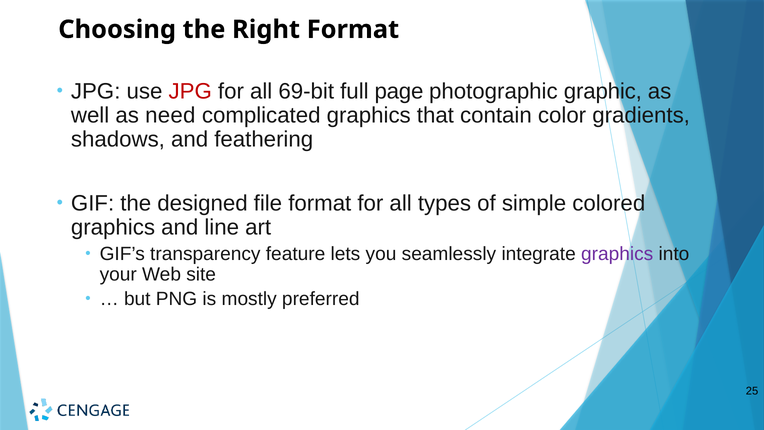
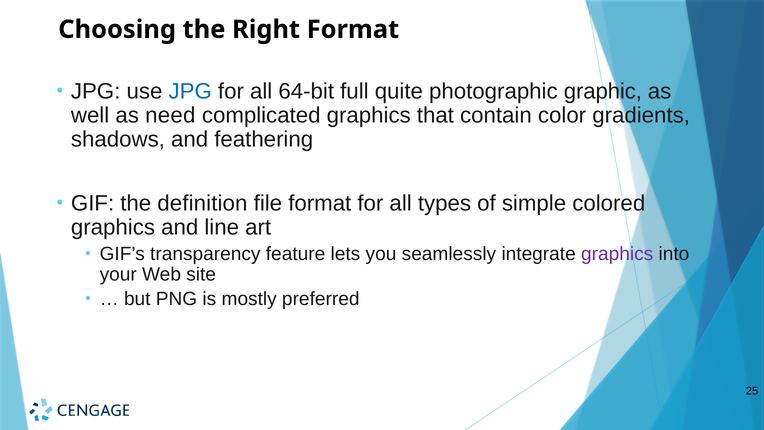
JPG at (190, 91) colour: red -> blue
69-bit: 69-bit -> 64-bit
page: page -> quite
designed: designed -> definition
